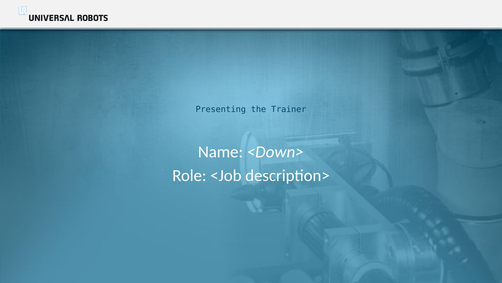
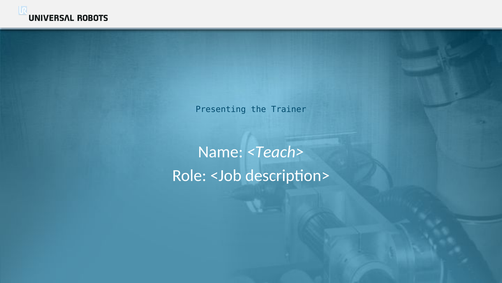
<Down>: <Down> -> <Teach>
